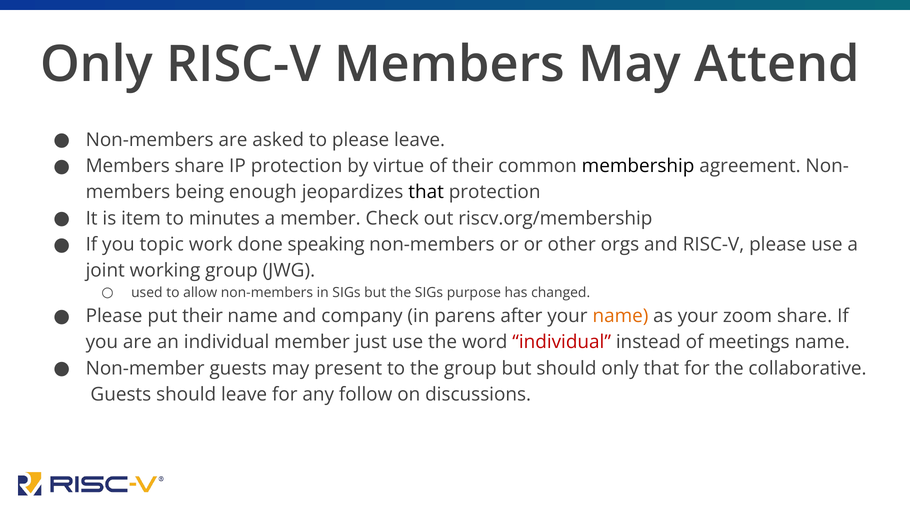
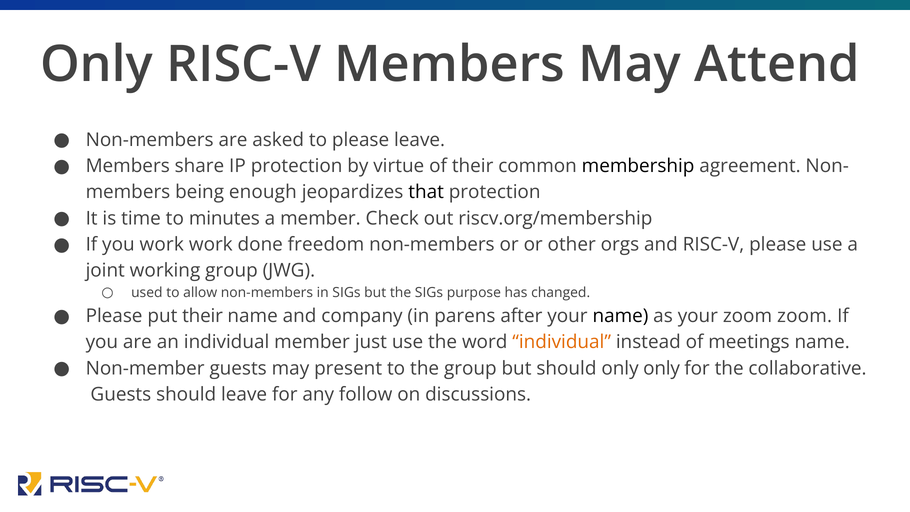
item: item -> time
you topic: topic -> work
speaking: speaking -> freedom
name at (620, 316) colour: orange -> black
zoom share: share -> zoom
individual at (562, 342) colour: red -> orange
only that: that -> only
